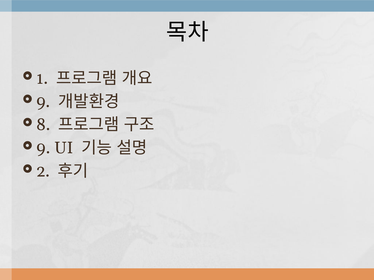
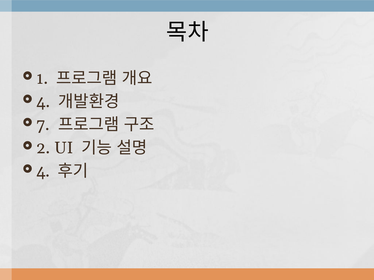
9 at (43, 102): 9 -> 4
8: 8 -> 7
9 at (43, 148): 9 -> 2
2 at (43, 172): 2 -> 4
